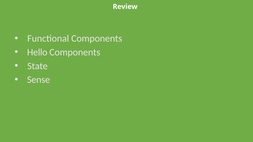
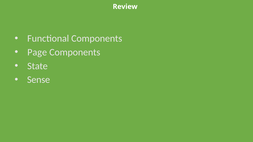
Hello: Hello -> Page
